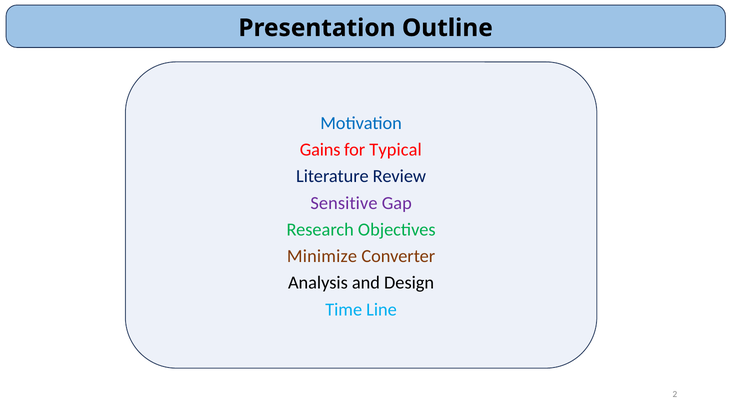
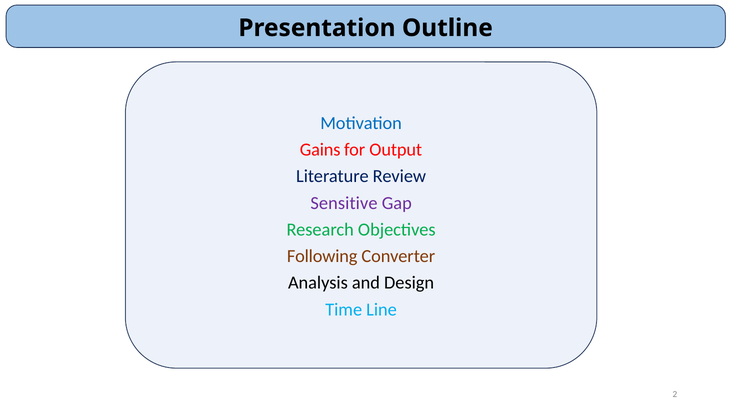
Typical: Typical -> Output
Minimize: Minimize -> Following
